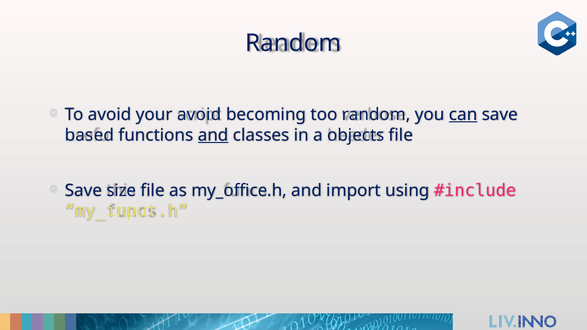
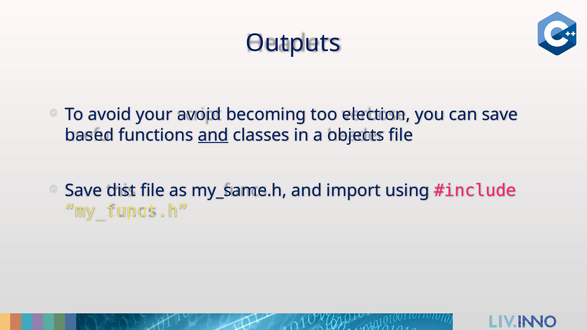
Random at (293, 43): Random -> Outputs
too random: random -> election
can underline: present -> none
size: size -> dist
my_office.h: my_office.h -> my_same.h
